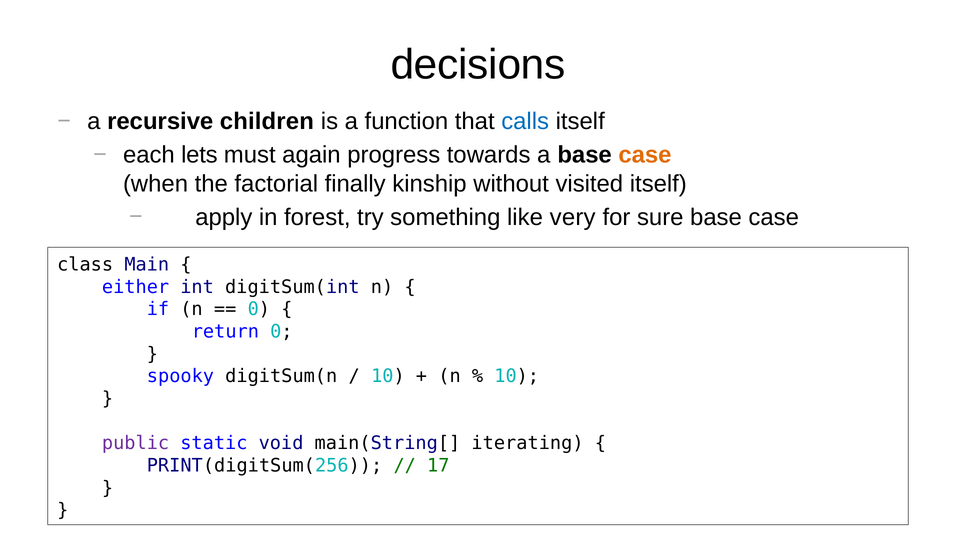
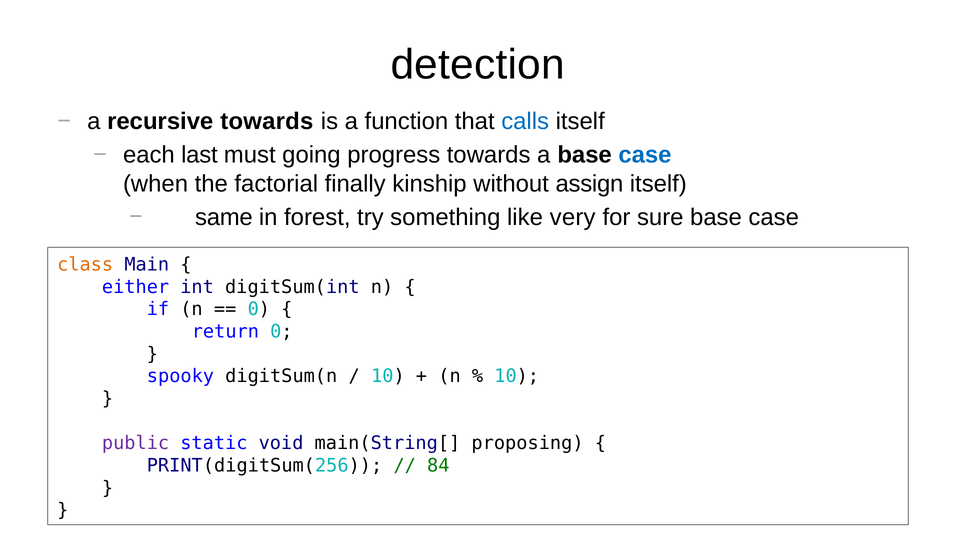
decisions: decisions -> detection
recursive children: children -> towards
lets: lets -> last
again: again -> going
case at (645, 155) colour: orange -> blue
visited: visited -> assign
apply: apply -> same
class colour: black -> orange
iterating: iterating -> proposing
17: 17 -> 84
